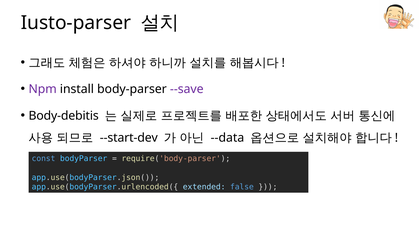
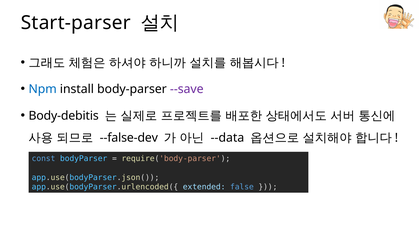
Iusto-parser: Iusto-parser -> Start-parser
Npm colour: purple -> blue
--start-dev: --start-dev -> --false-dev
